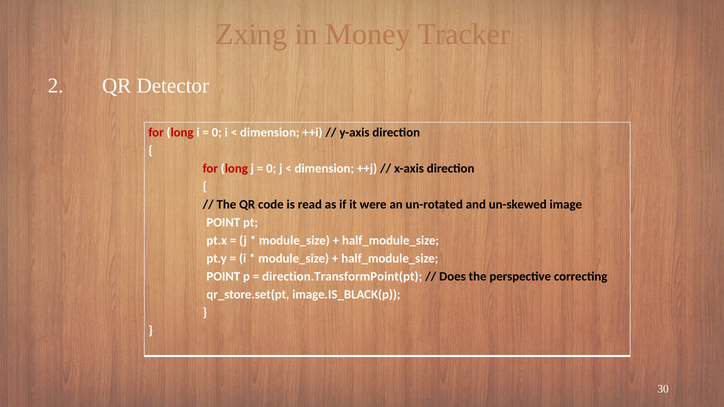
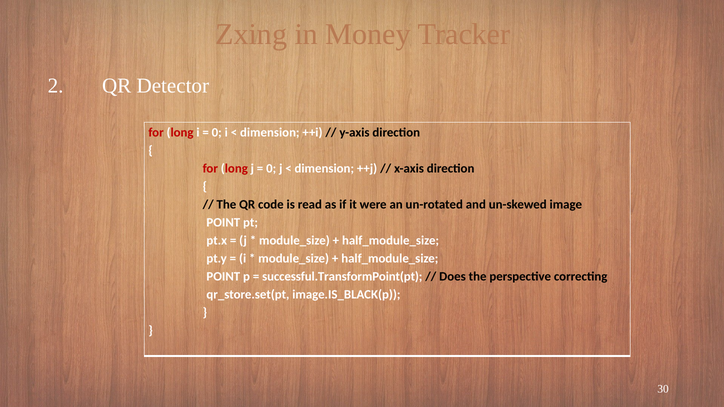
direction.TransformPoint(pt: direction.TransformPoint(pt -> successful.TransformPoint(pt
